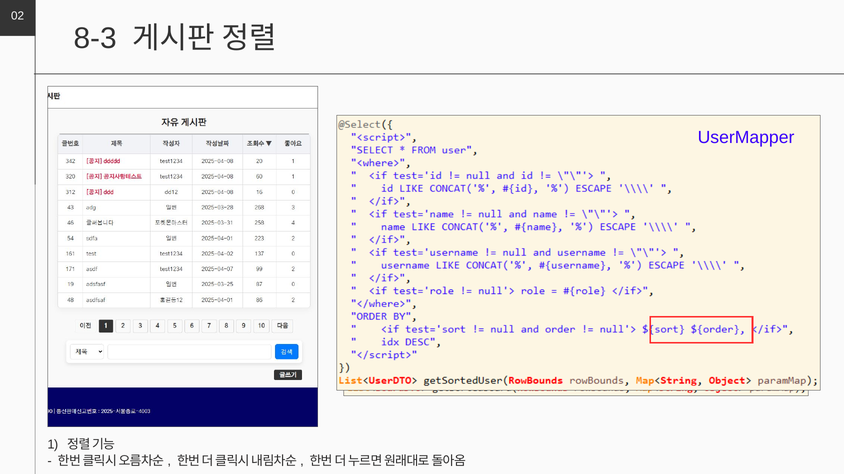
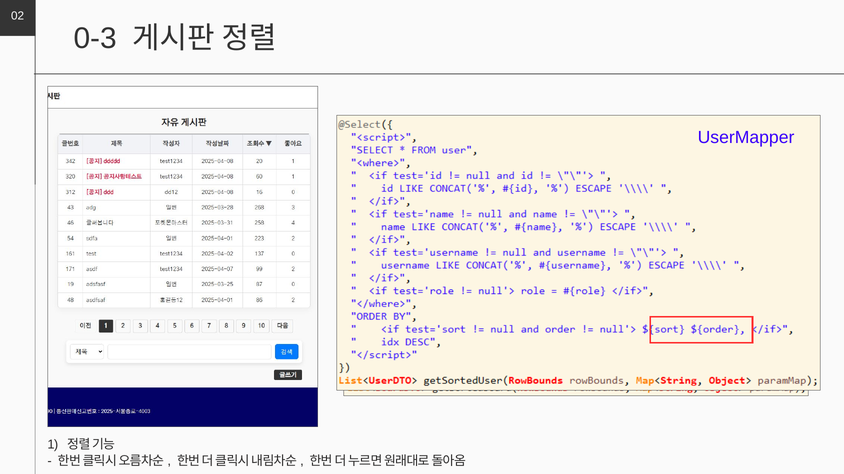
8-3: 8-3 -> 0-3
